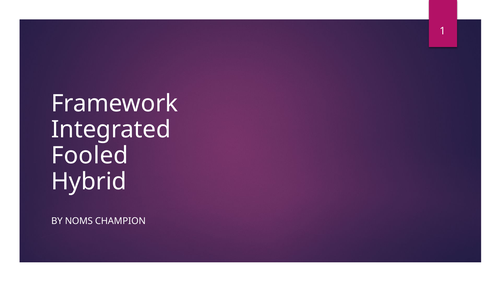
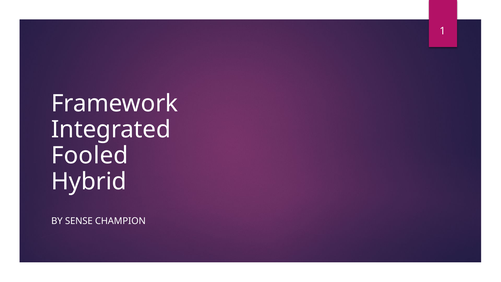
NOMS: NOMS -> SENSE
